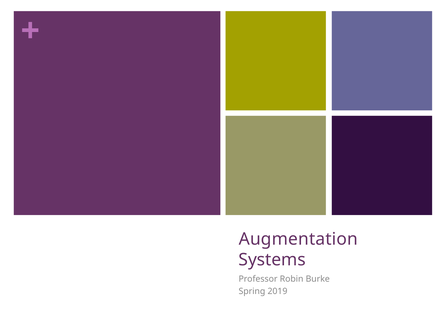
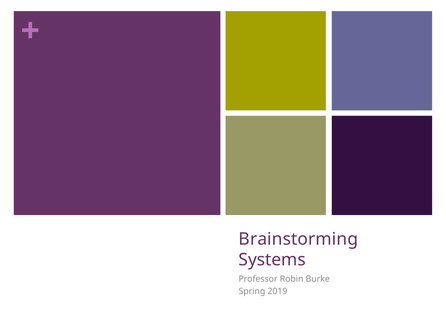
Augmentation: Augmentation -> Brainstorming
